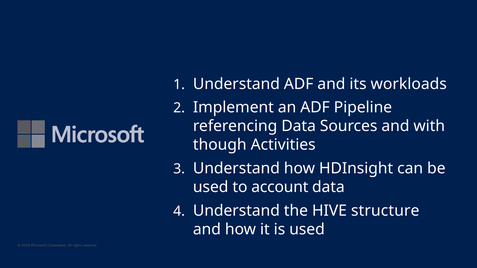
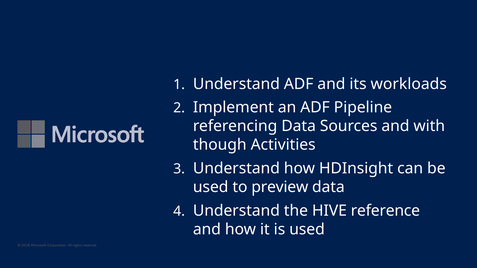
account: account -> preview
structure: structure -> reference
